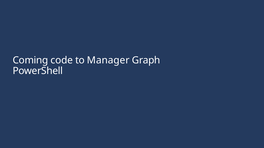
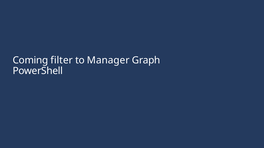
code: code -> filter
